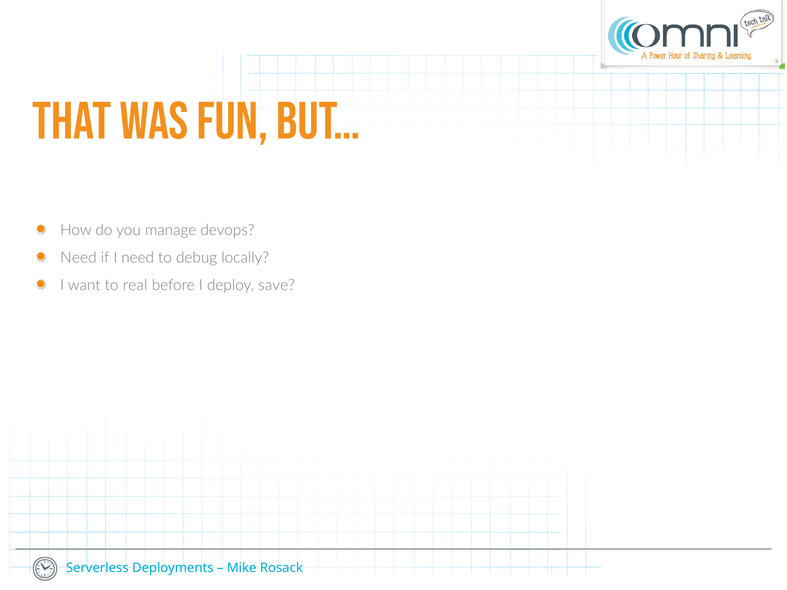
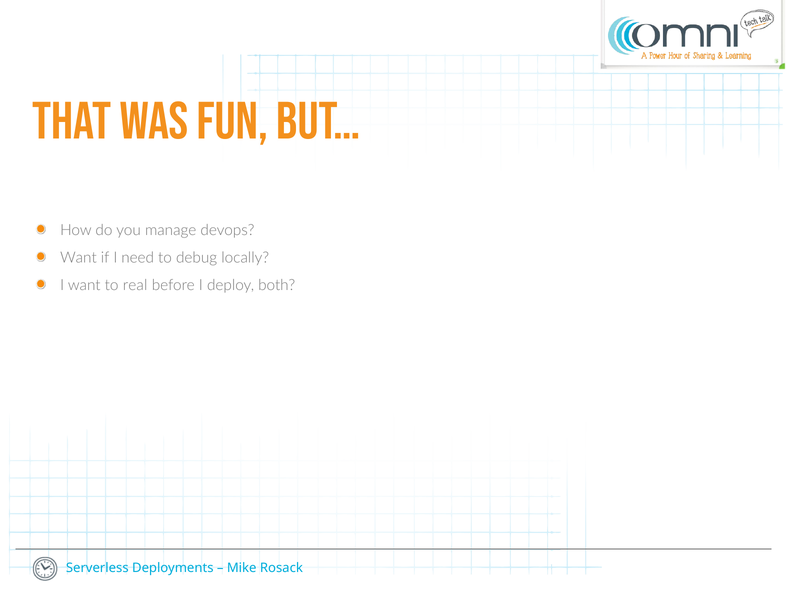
Need at (78, 258): Need -> Want
save: save -> both
